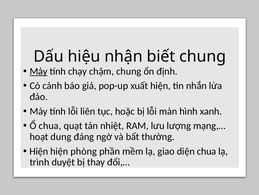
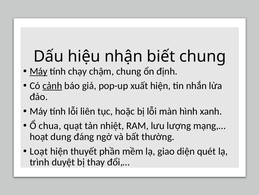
cảnh underline: none -> present
Hiện at (39, 151): Hiện -> Loạt
phòng: phòng -> thuyết
diện chua: chua -> quét
